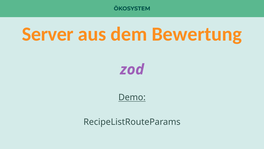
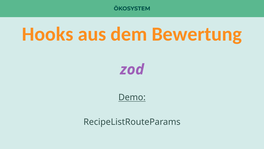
Server: Server -> Hooks
